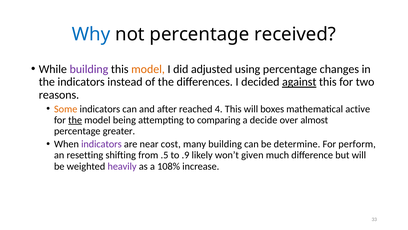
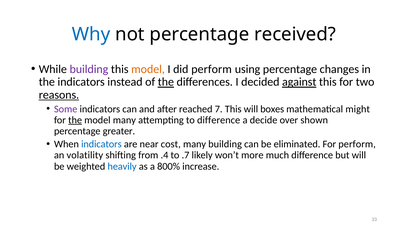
did adjusted: adjusted -> perform
the at (166, 82) underline: none -> present
reasons underline: none -> present
Some colour: orange -> purple
4: 4 -> 7
active: active -> might
model being: being -> many
to comparing: comparing -> difference
almost: almost -> shown
indicators at (101, 144) colour: purple -> blue
determine: determine -> eliminated
resetting: resetting -> volatility
.5: .5 -> .4
.9: .9 -> .7
given: given -> more
heavily colour: purple -> blue
108%: 108% -> 800%
